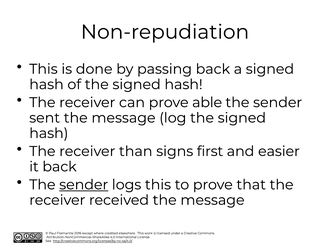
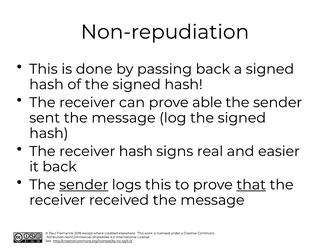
receiver than: than -> hash
first: first -> real
that underline: none -> present
